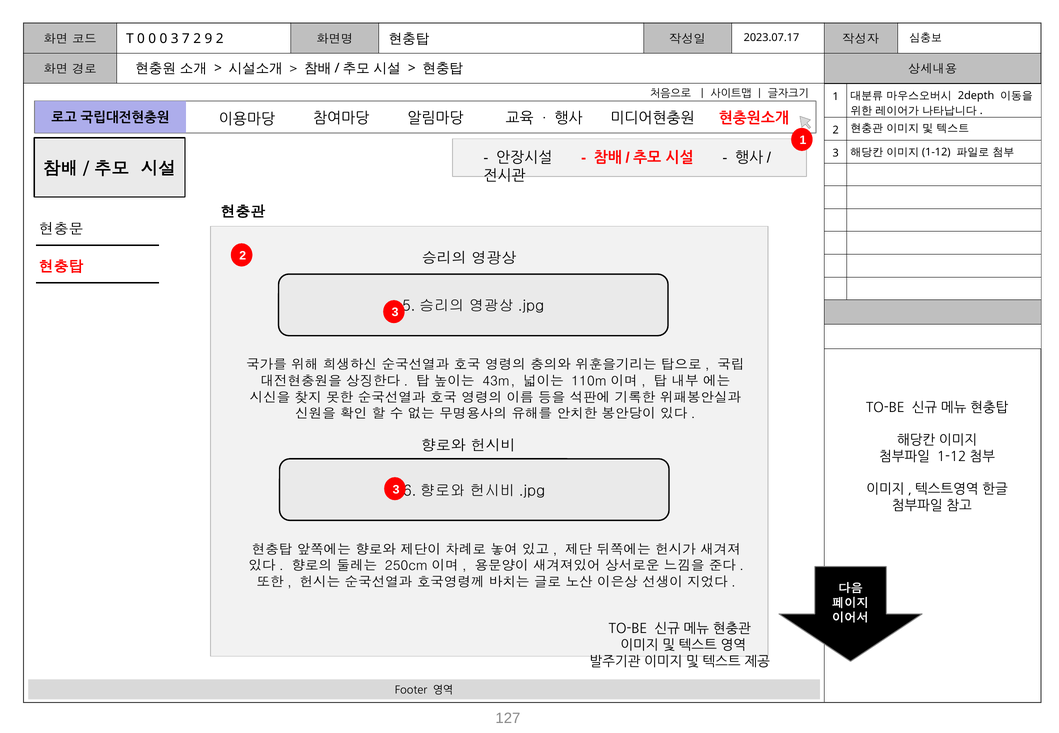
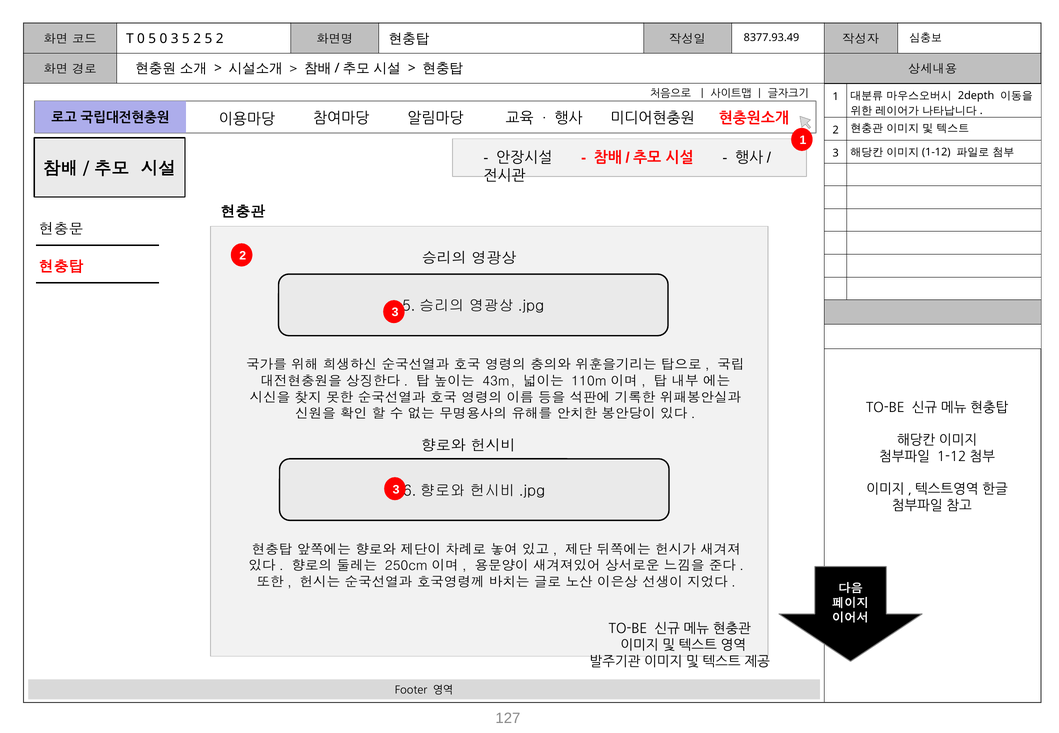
2023.07.17: 2023.07.17 -> 8377.93.49
T 0 0: 0 -> 5
3 7: 7 -> 5
2 9: 9 -> 5
